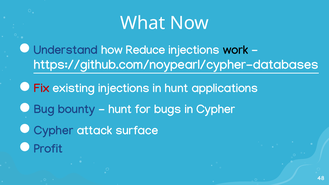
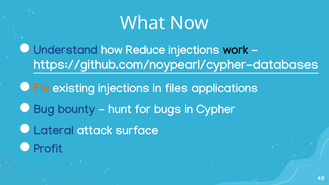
Fix colour: red -> orange
in hunt: hunt -> files
Cypher at (54, 130): Cypher -> Lateral
